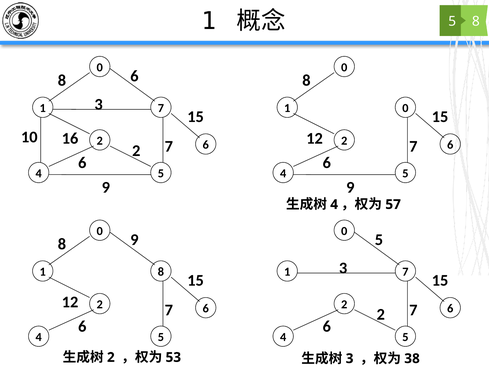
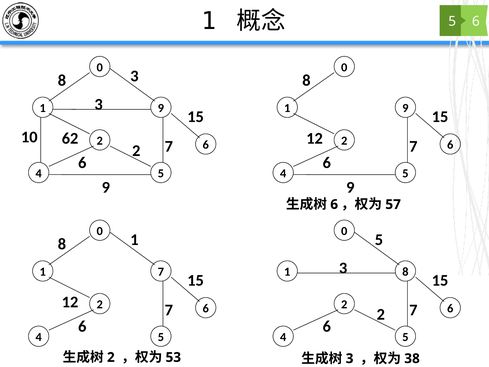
8 at (476, 21): 8 -> 6
6 at (134, 76): 6 -> 3
7 at (161, 108): 7 -> 9
0 at (405, 108): 0 -> 9
16: 16 -> 62
4 at (334, 204): 4 -> 6
8 9: 9 -> 1
1 8: 8 -> 7
7 at (405, 272): 7 -> 8
